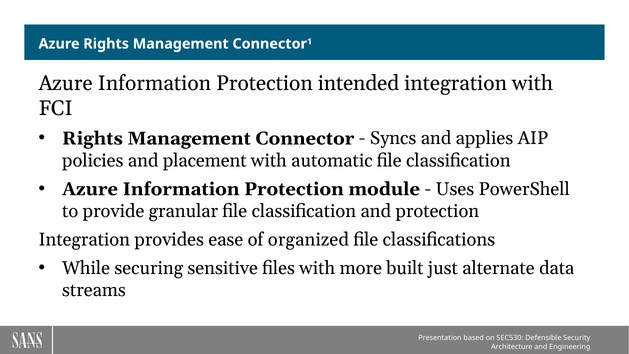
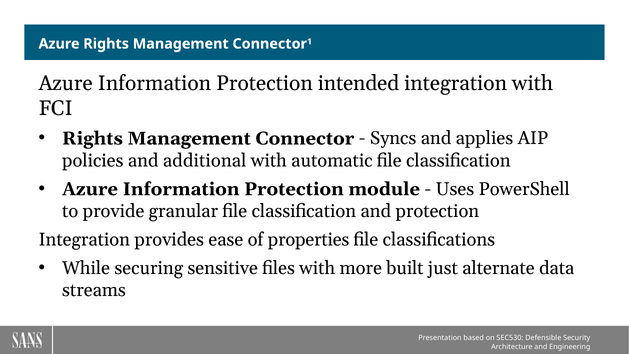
placement: placement -> additional
organized: organized -> properties
